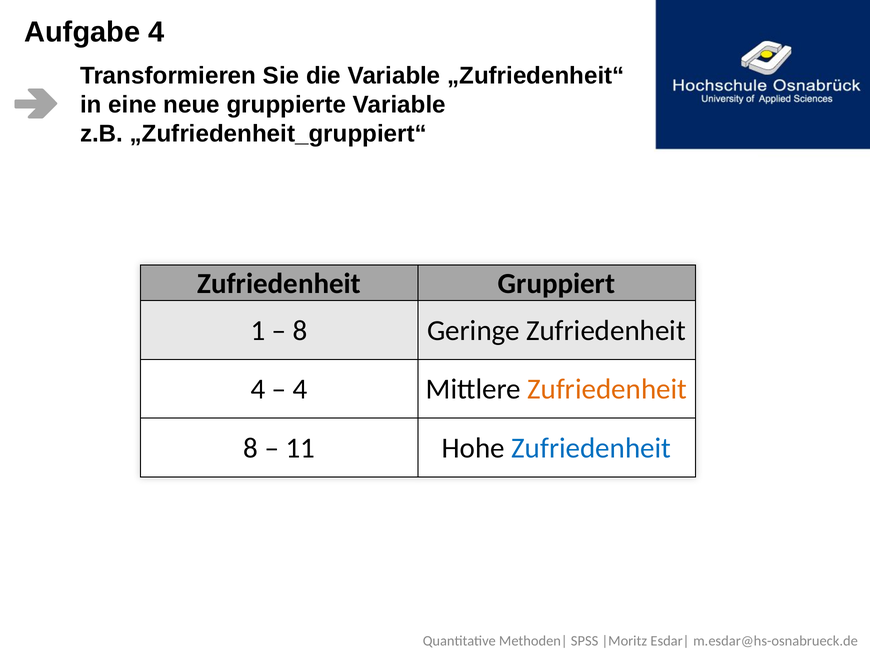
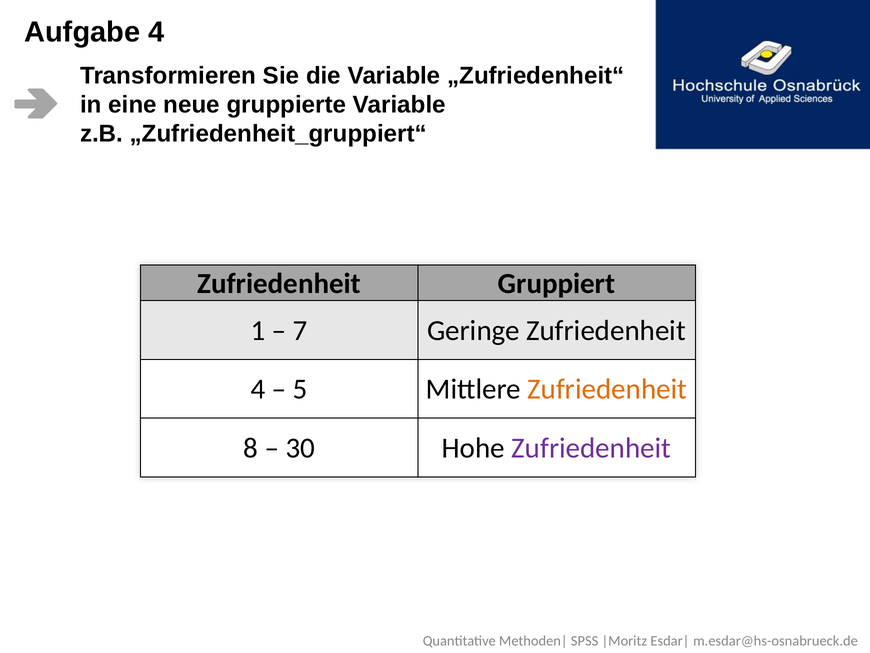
8 at (300, 330): 8 -> 7
4 at (300, 389): 4 -> 5
11: 11 -> 30
Zufriedenheit at (591, 448) colour: blue -> purple
